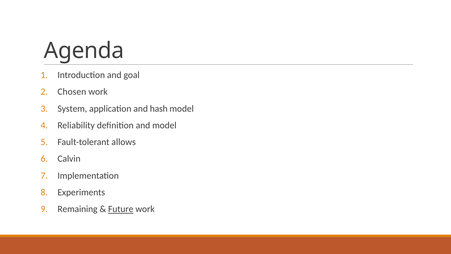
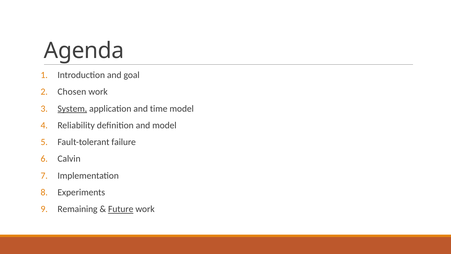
System underline: none -> present
hash: hash -> time
allows: allows -> failure
